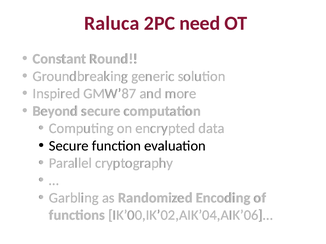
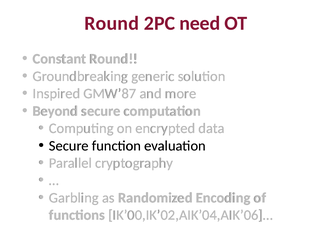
Raluca at (112, 23): Raluca -> Round
